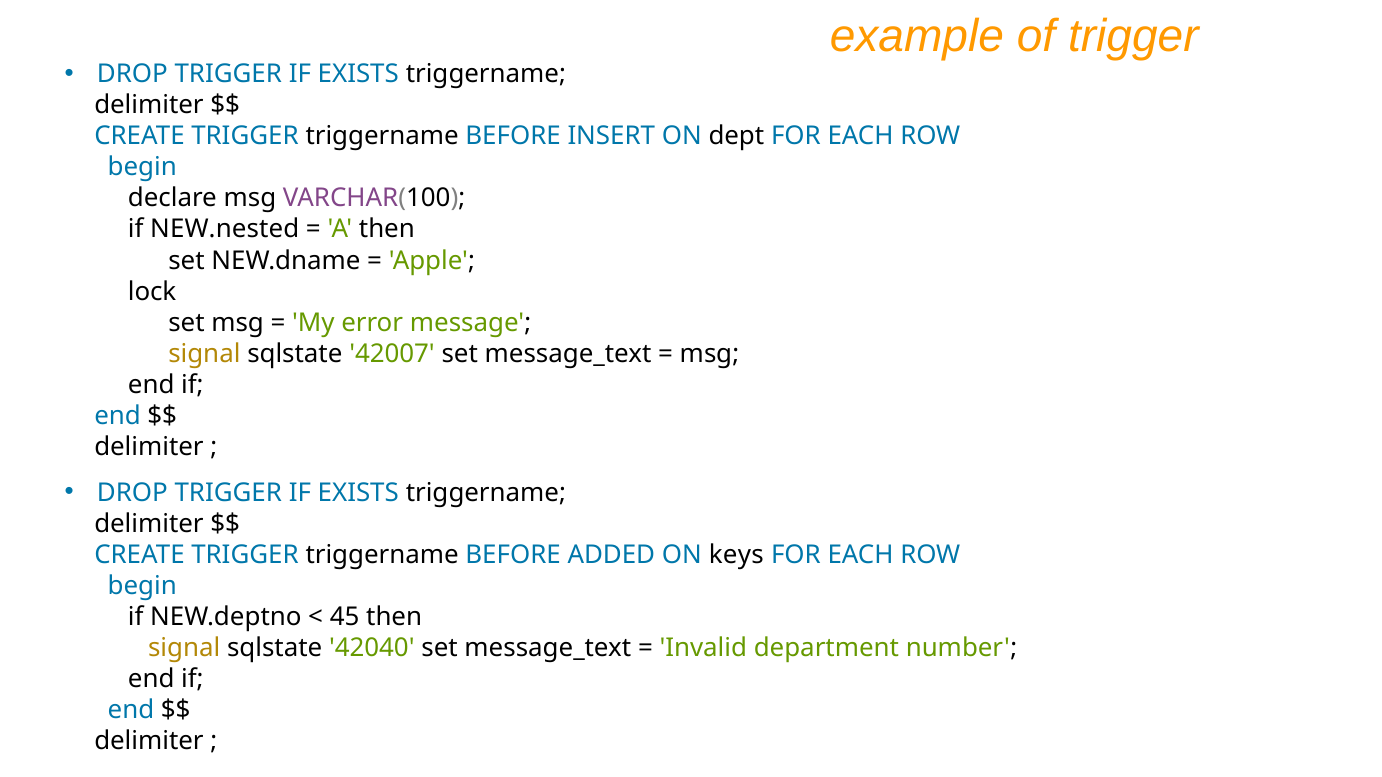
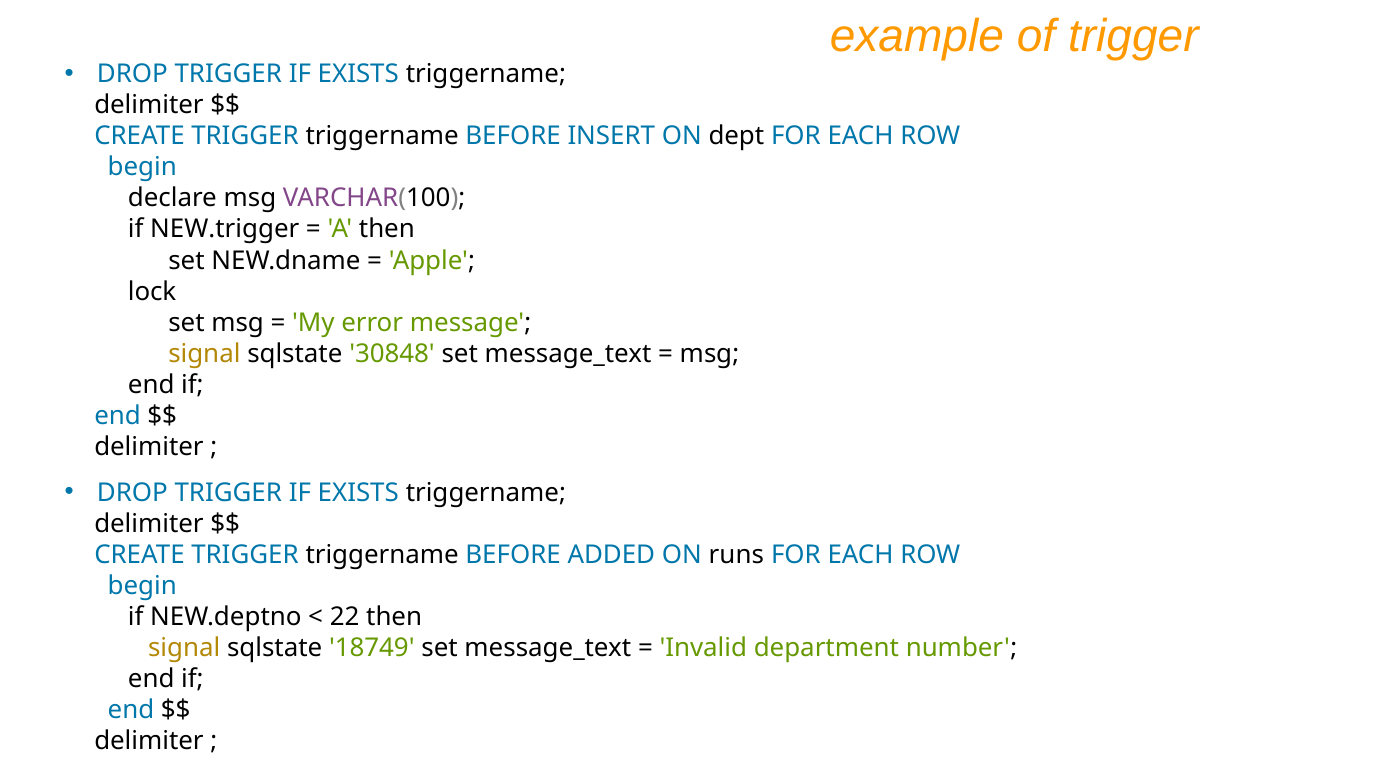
NEW.nested: NEW.nested -> NEW.trigger
42007: 42007 -> 30848
keys: keys -> runs
45: 45 -> 22
42040: 42040 -> 18749
